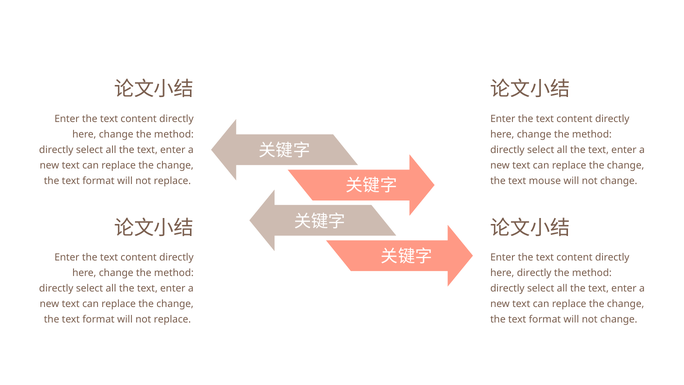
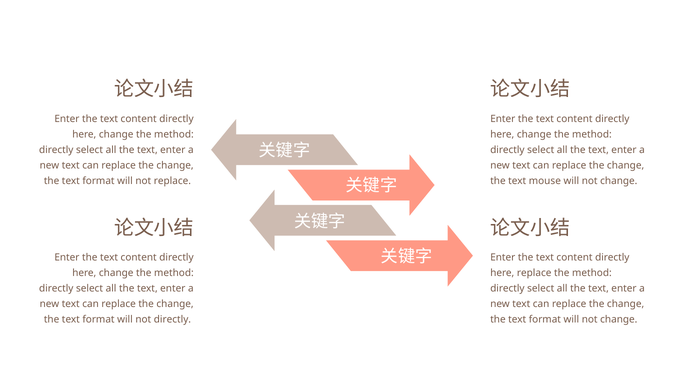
here directly: directly -> replace
replace at (172, 319): replace -> directly
